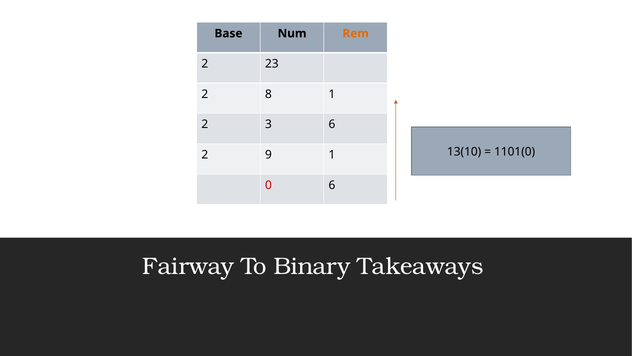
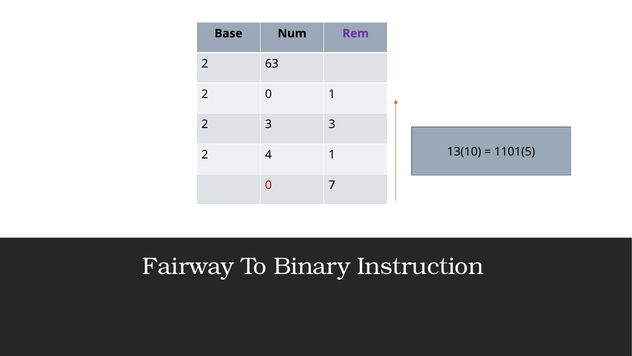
Rem colour: orange -> purple
23: 23 -> 63
2 8: 8 -> 0
3 6: 6 -> 3
1101(0: 1101(0 -> 1101(5
9: 9 -> 4
0 6: 6 -> 7
Takeaways: Takeaways -> Instruction
